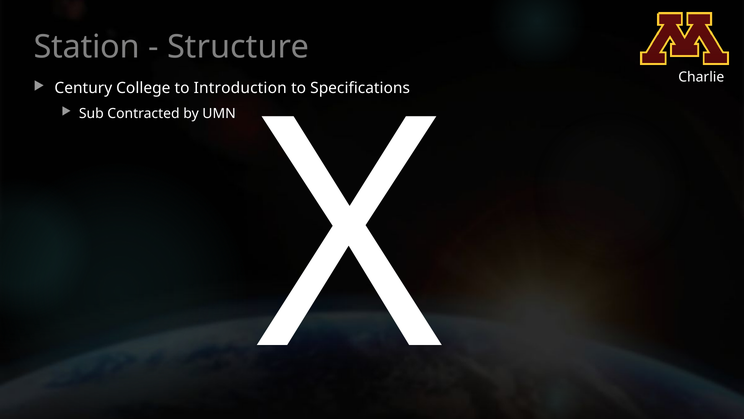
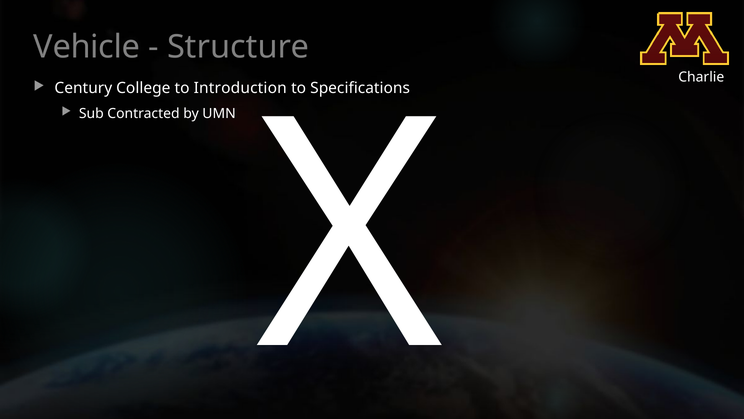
Station: Station -> Vehicle
